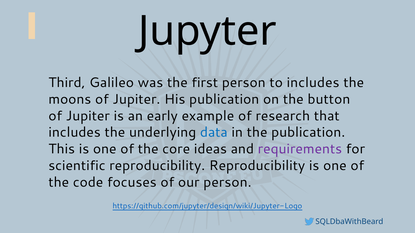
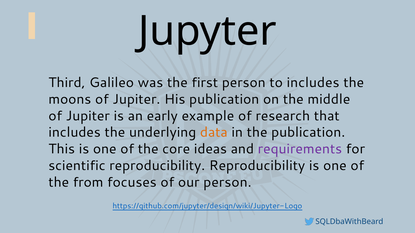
button: button -> middle
data colour: blue -> orange
code: code -> from
